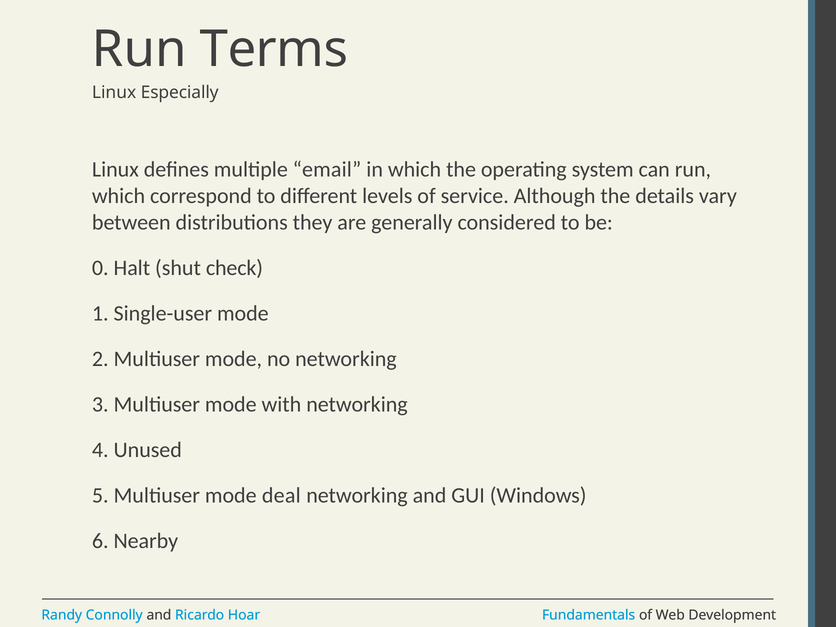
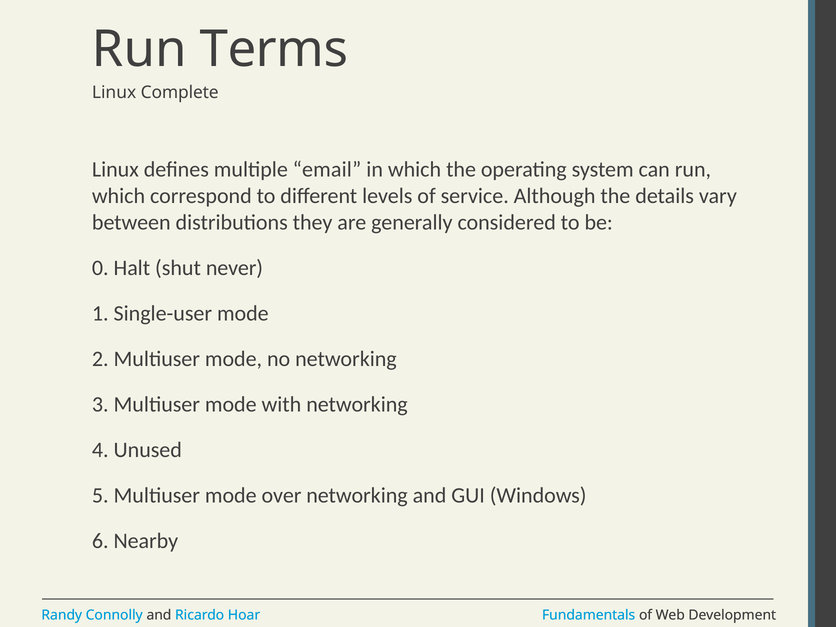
Especially: Especially -> Complete
check: check -> never
deal: deal -> over
